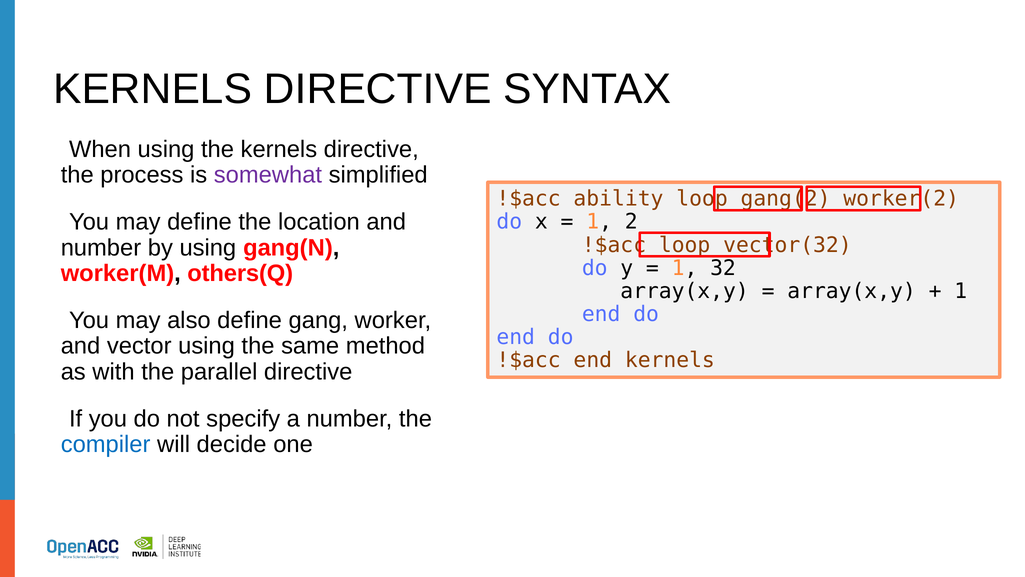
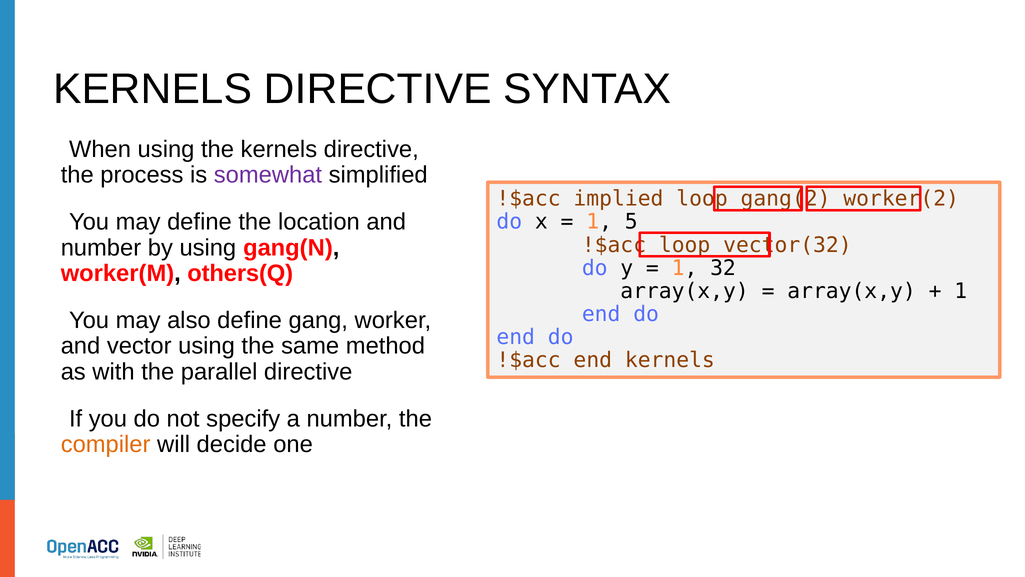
ability: ability -> implied
2: 2 -> 5
compiler colour: blue -> orange
